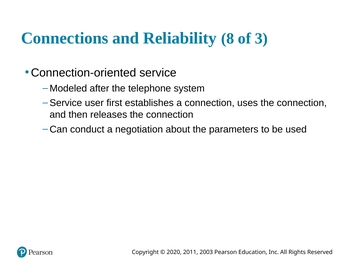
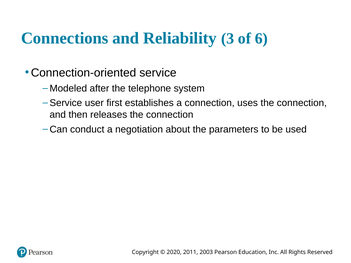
8: 8 -> 3
3: 3 -> 6
